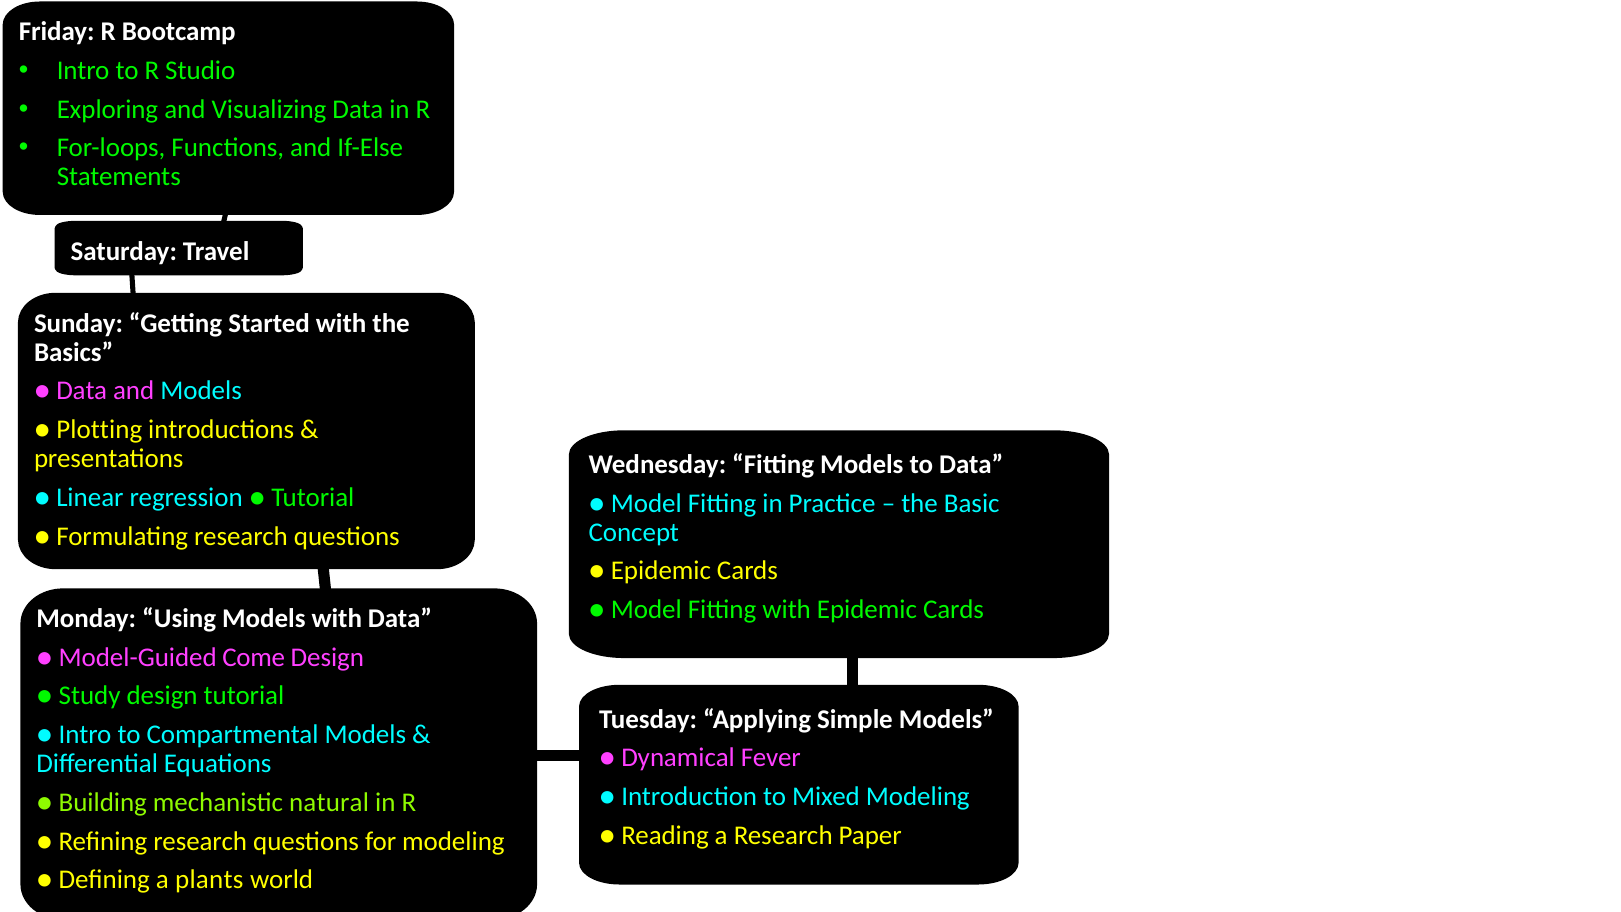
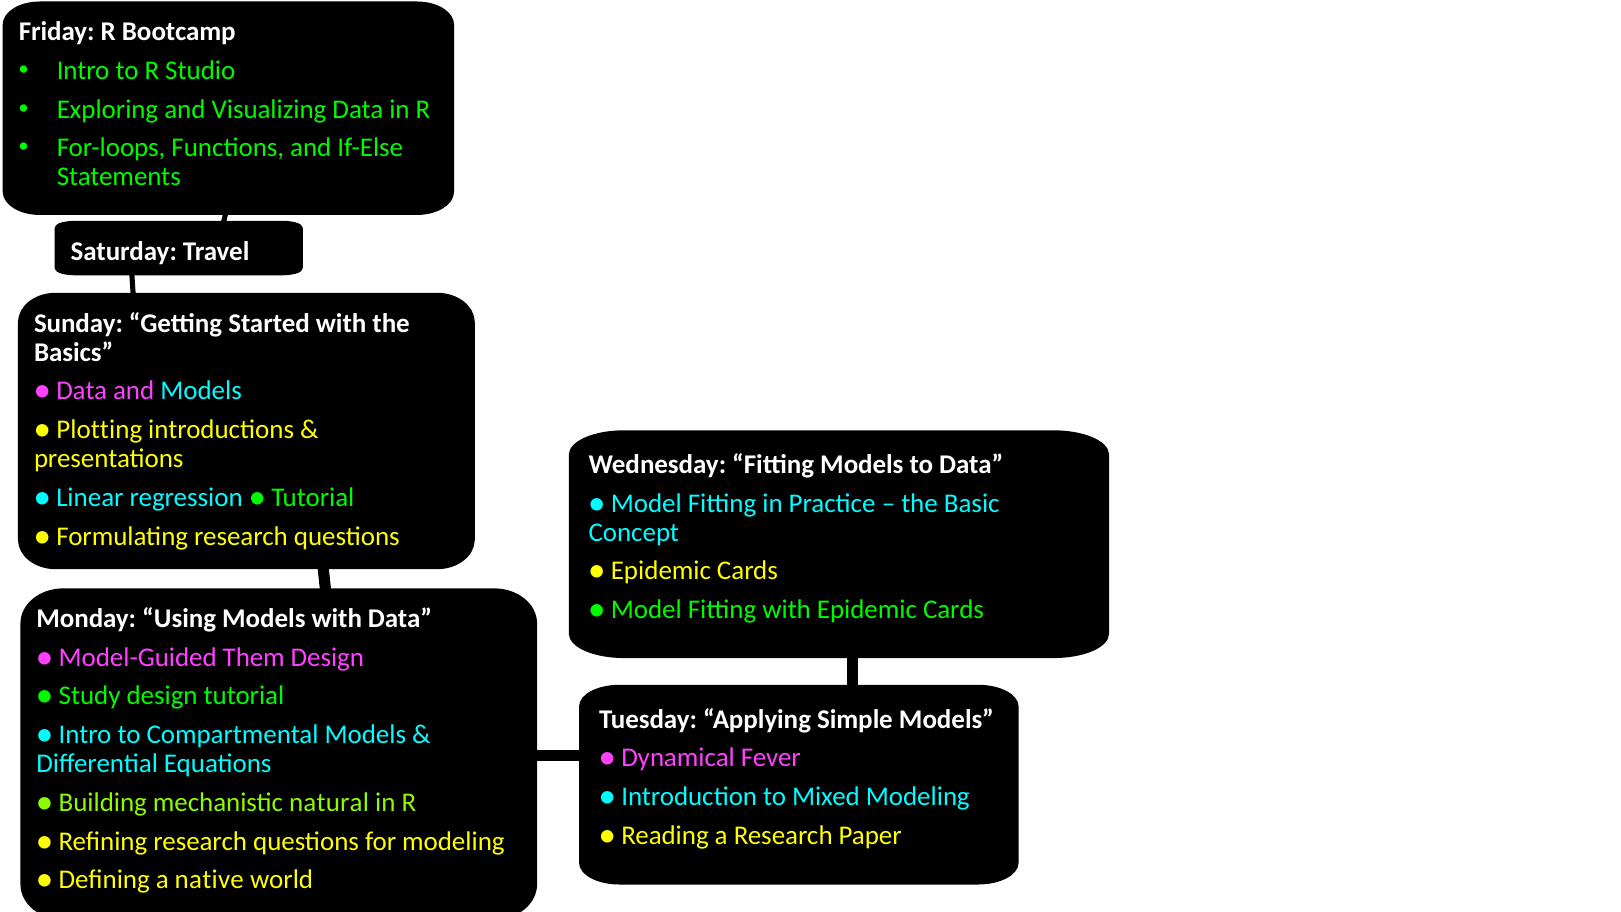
Come: Come -> Them
plants: plants -> native
